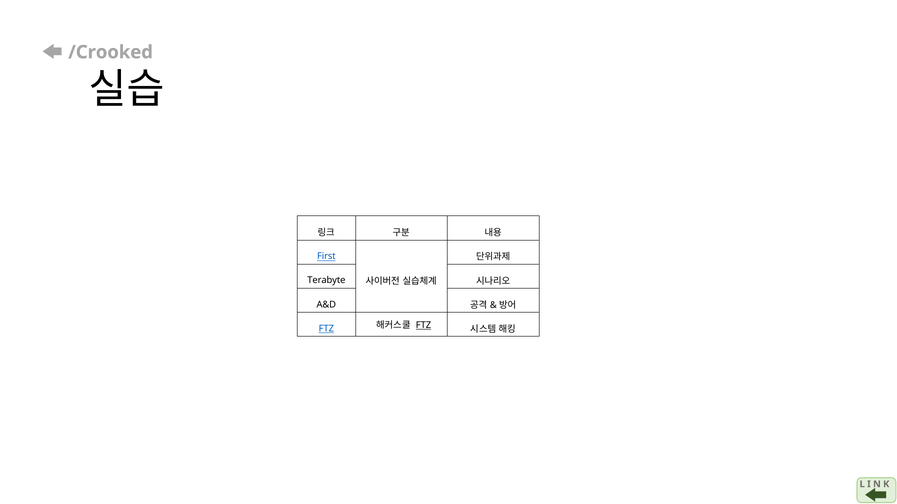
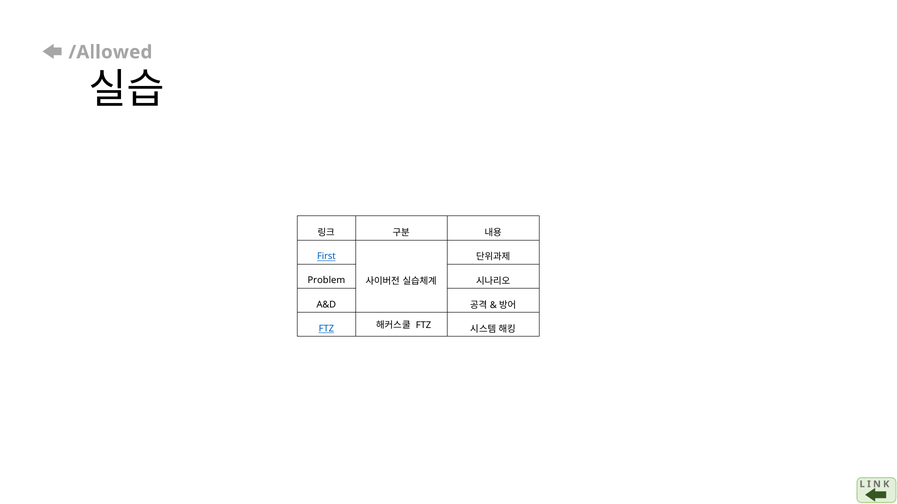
/Crooked: /Crooked -> /Allowed
Terabyte: Terabyte -> Problem
FTZ at (423, 326) underline: present -> none
